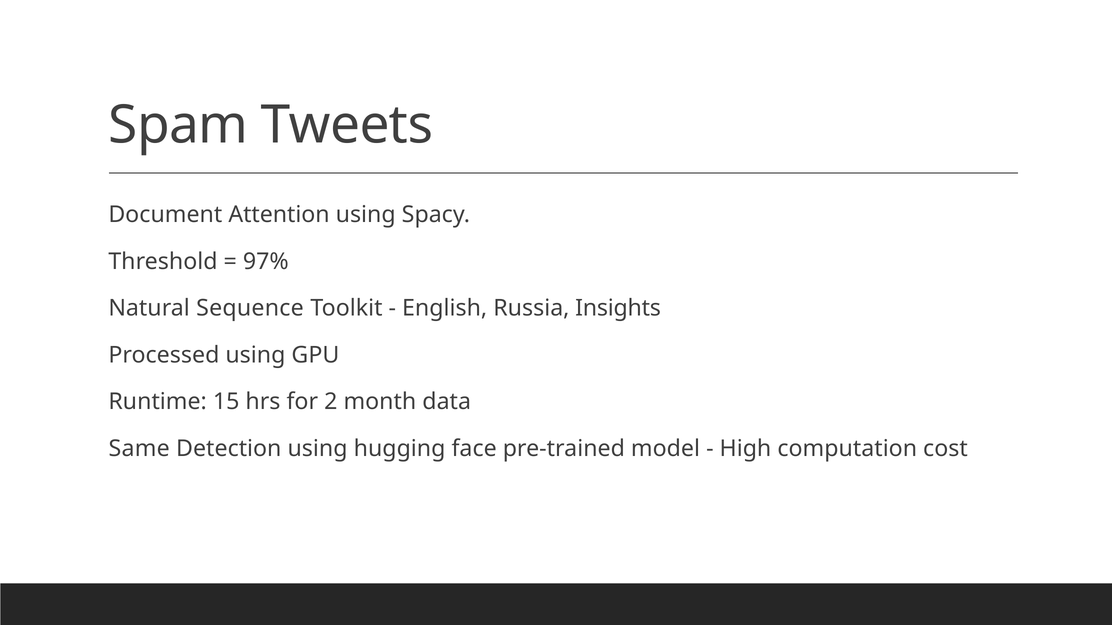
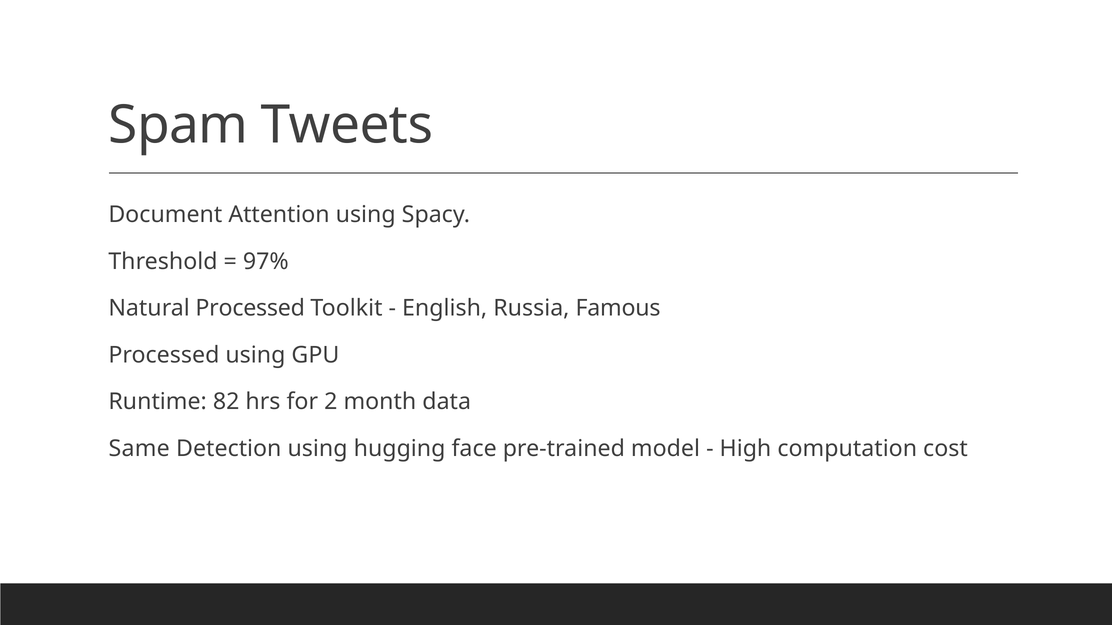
Natural Sequence: Sequence -> Processed
Insights: Insights -> Famous
15: 15 -> 82
